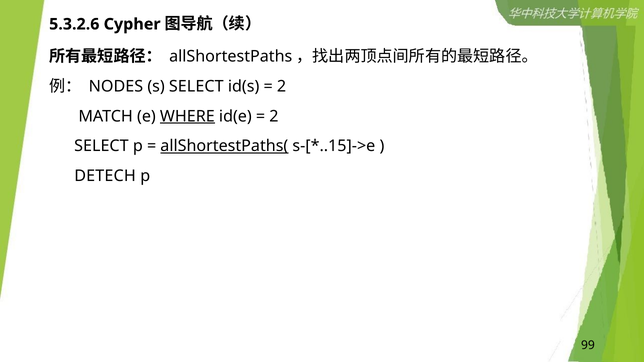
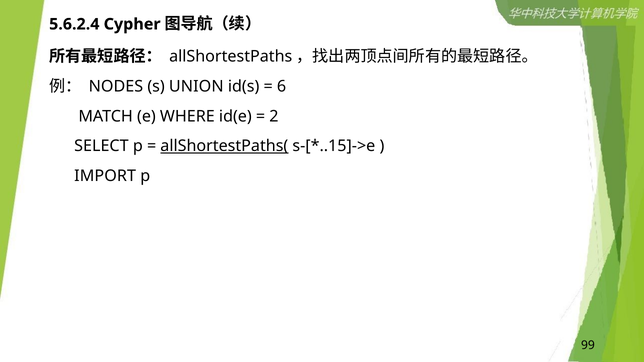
5.3.2.6: 5.3.2.6 -> 5.6.2.4
s SELECT: SELECT -> UNION
2 at (282, 86): 2 -> 6
WHERE underline: present -> none
DETECH: DETECH -> IMPORT
